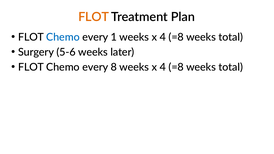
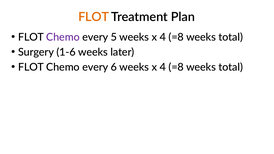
Chemo at (63, 37) colour: blue -> purple
1: 1 -> 5
5-6: 5-6 -> 1-6
8: 8 -> 6
